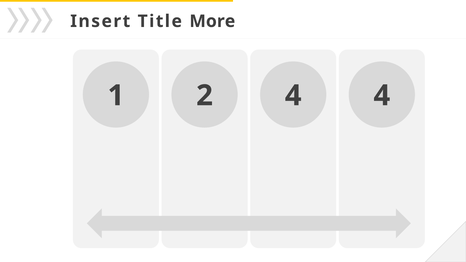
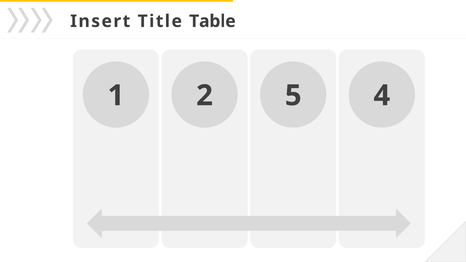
More: More -> Table
2 4: 4 -> 5
